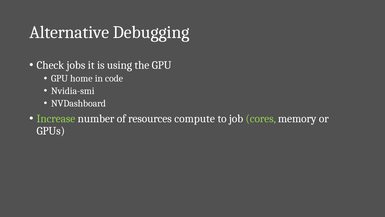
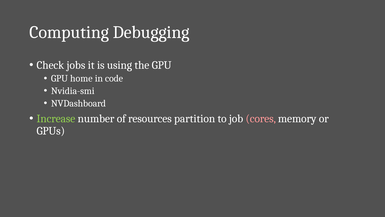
Alternative: Alternative -> Computing
compute: compute -> partition
cores colour: light green -> pink
